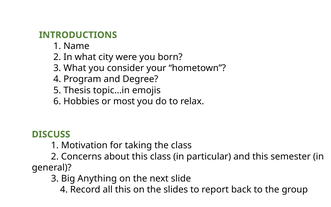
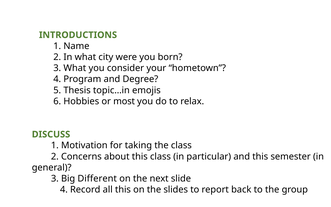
Anything: Anything -> Different
